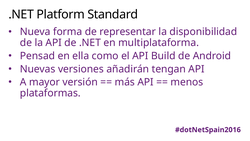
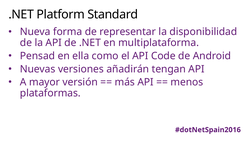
Build: Build -> Code
